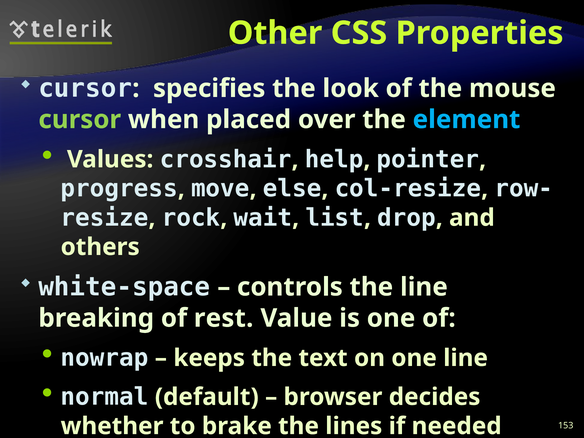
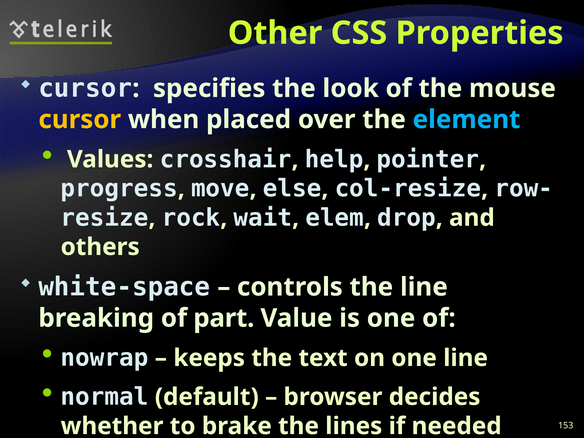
cursor at (80, 120) colour: light green -> yellow
list: list -> elem
rest: rest -> part
